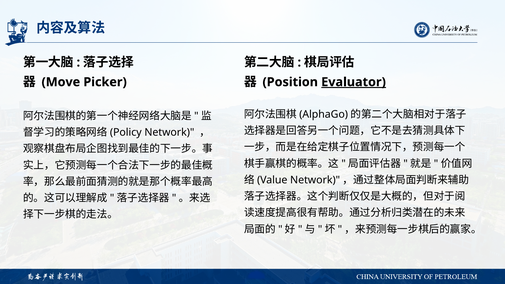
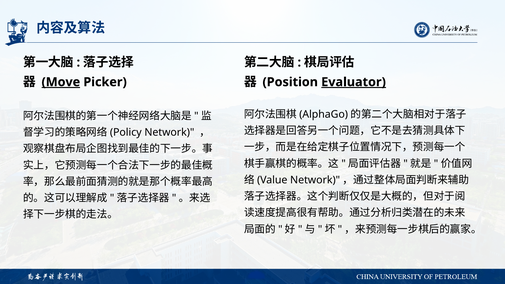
Move underline: none -> present
